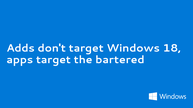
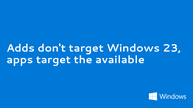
18: 18 -> 23
bartered: bartered -> available
